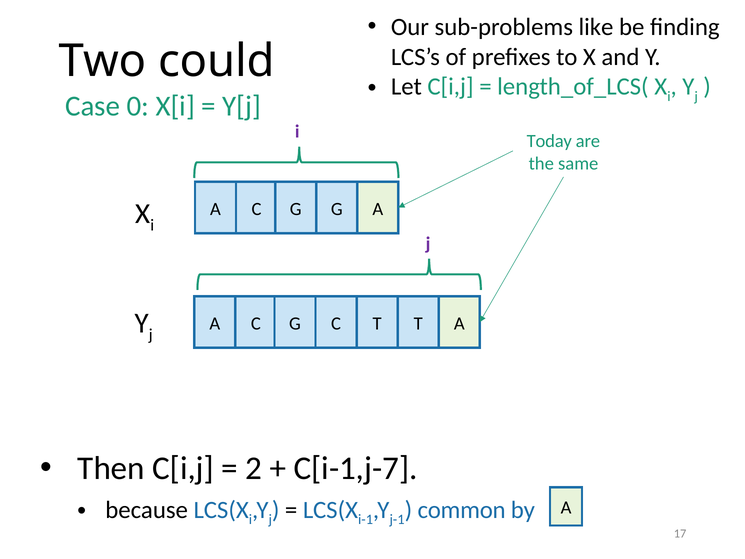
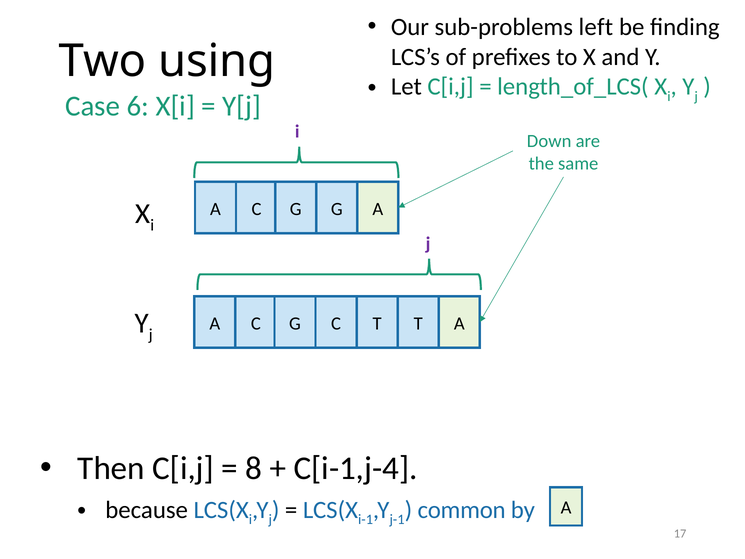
like: like -> left
could: could -> using
0: 0 -> 6
Today: Today -> Down
2: 2 -> 8
C[i-1,j-7: C[i-1,j-7 -> C[i-1,j-4
